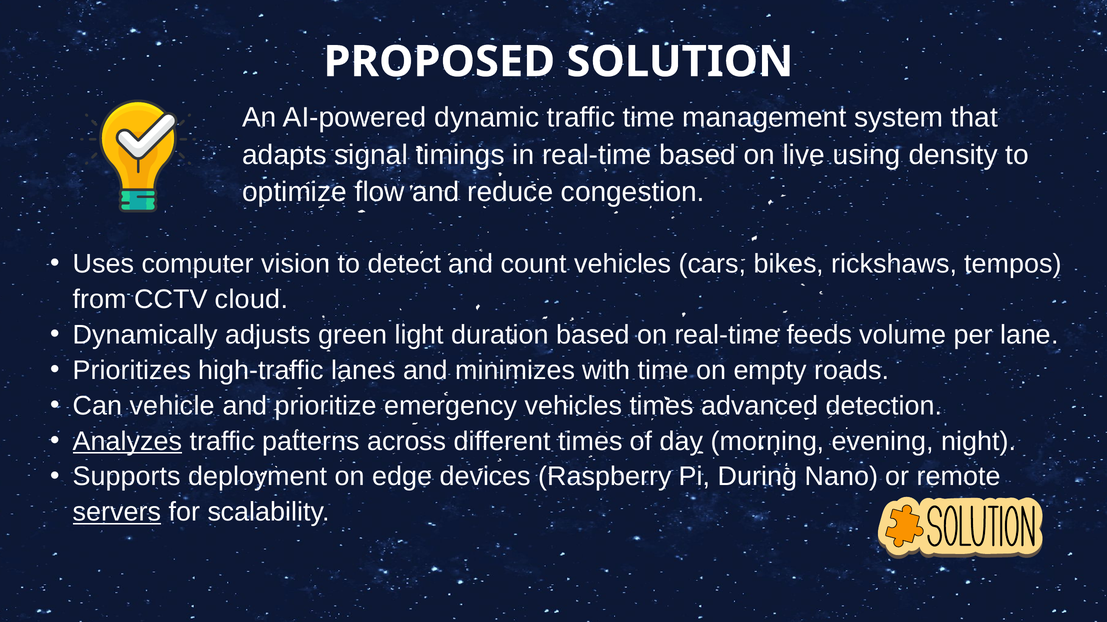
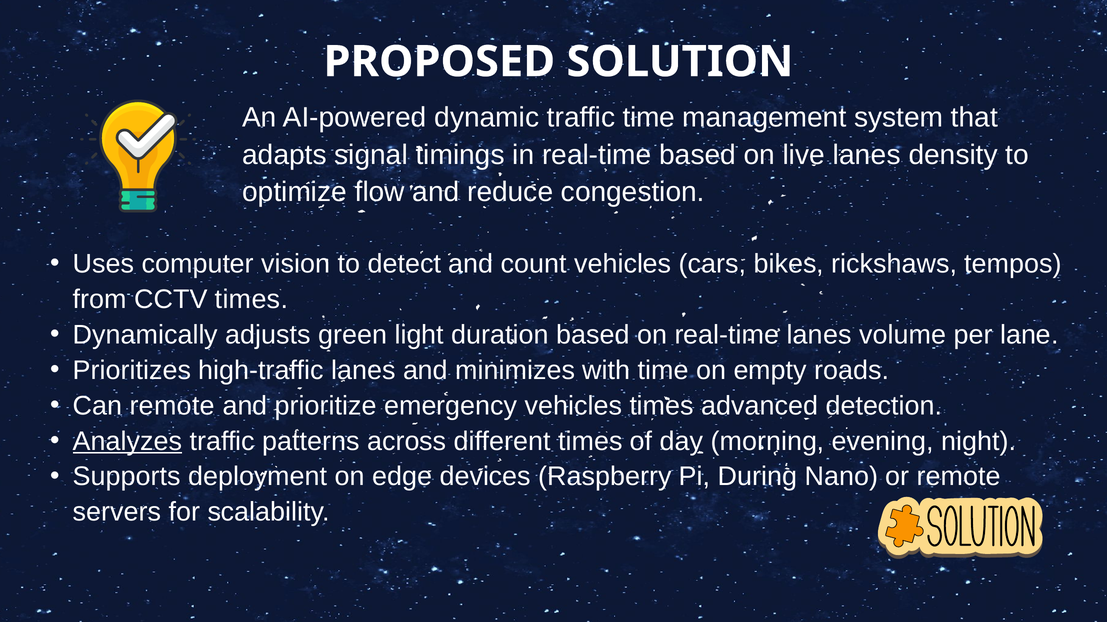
live using: using -> lanes
CCTV cloud: cloud -> times
real-time feeds: feeds -> lanes
Can vehicle: vehicle -> remote
servers underline: present -> none
